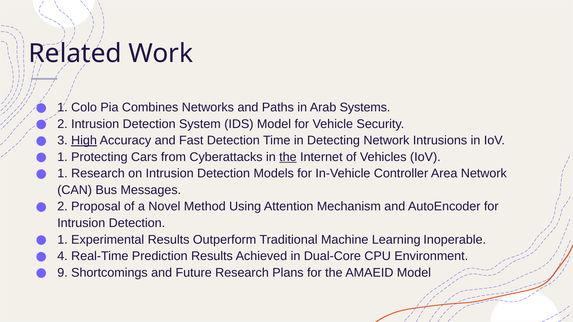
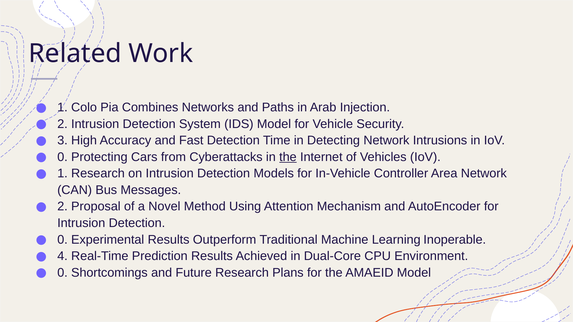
Systems: Systems -> Injection
High underline: present -> none
1 at (62, 157): 1 -> 0
1 at (62, 240): 1 -> 0
9 at (62, 273): 9 -> 0
